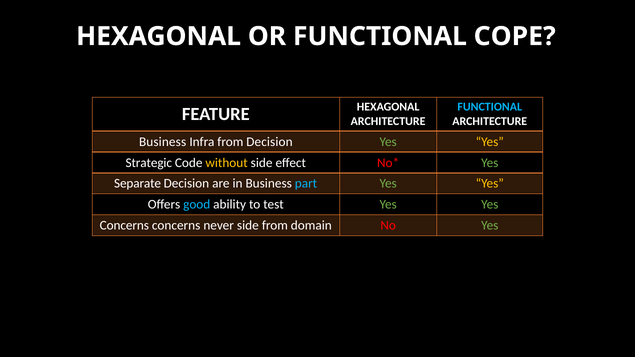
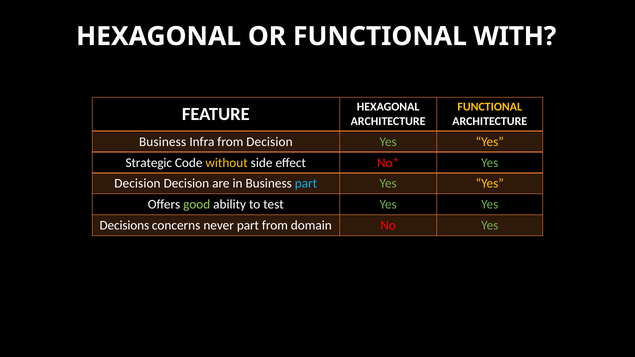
COPE: COPE -> WITH
FUNCTIONAL at (490, 107) colour: light blue -> yellow
Separate at (138, 184): Separate -> Decision
good colour: light blue -> light green
Concerns at (124, 226): Concerns -> Decisions
never side: side -> part
